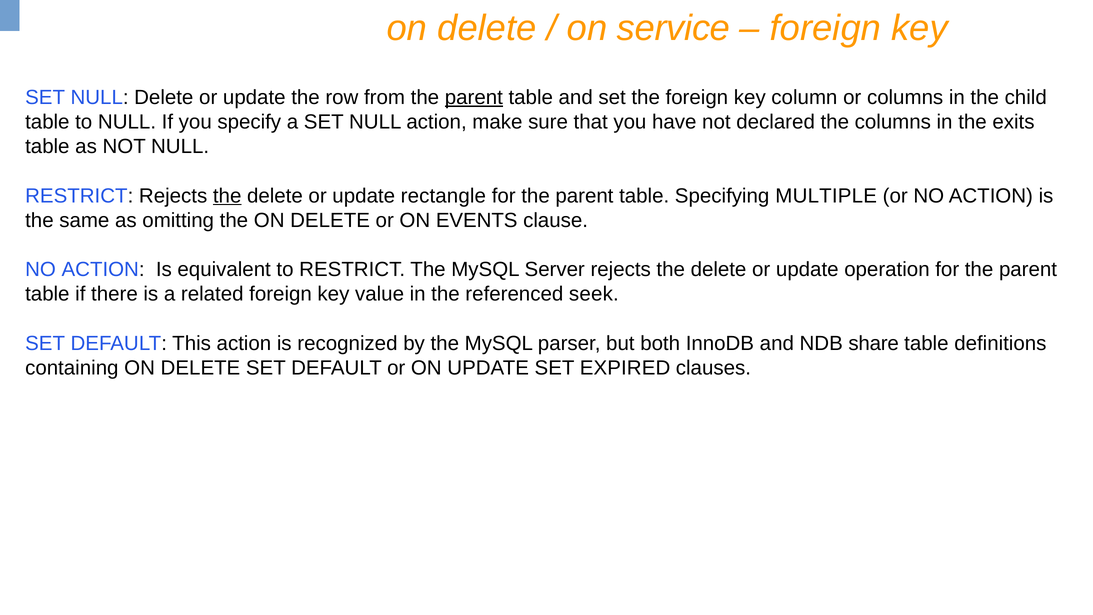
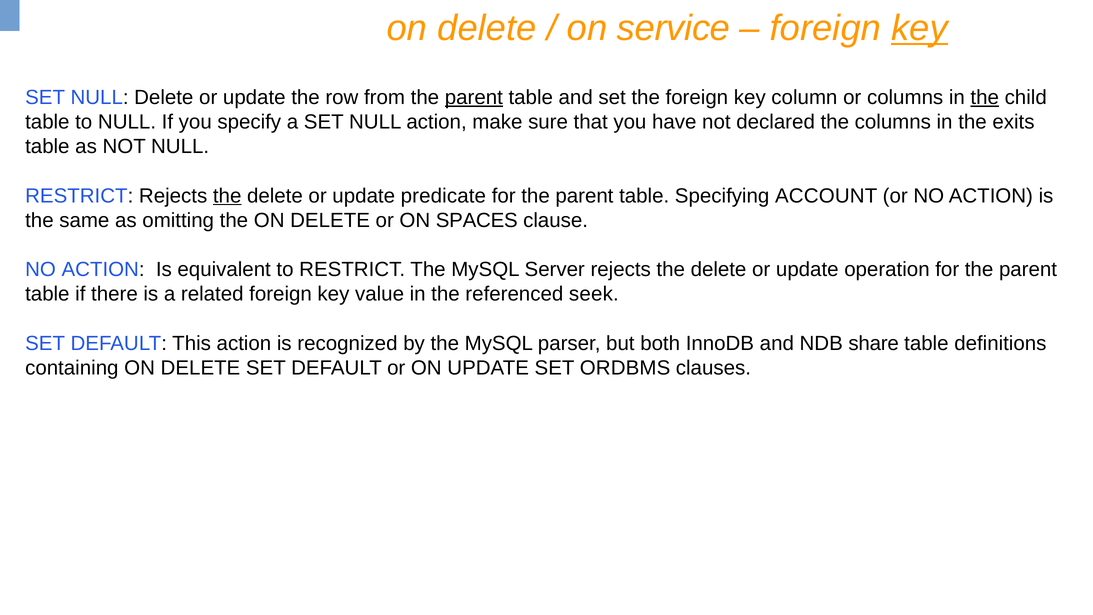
key at (920, 28) underline: none -> present
the at (985, 97) underline: none -> present
rectangle: rectangle -> predicate
MULTIPLE: MULTIPLE -> ACCOUNT
EVENTS: EVENTS -> SPACES
EXPIRED: EXPIRED -> ORDBMS
